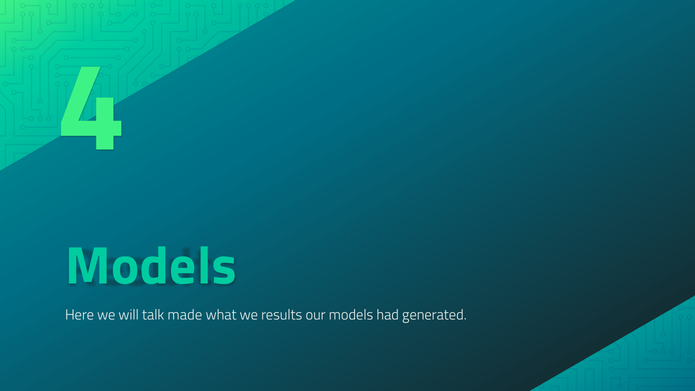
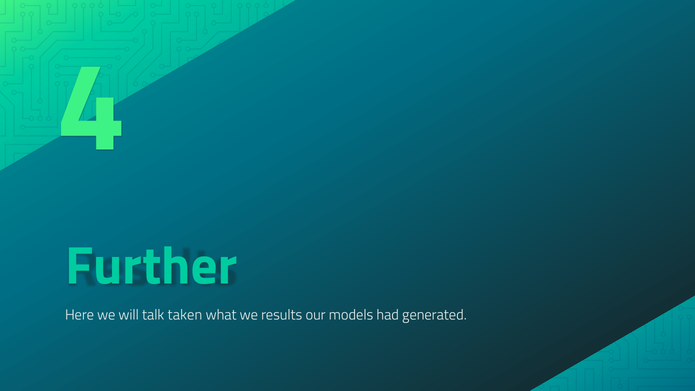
Models at (151, 266): Models -> Further
made: made -> taken
